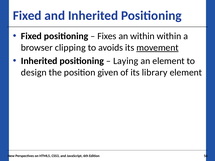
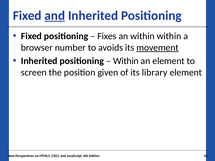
and at (55, 16) underline: none -> present
clipping: clipping -> number
Laying at (126, 61): Laying -> Within
design: design -> screen
